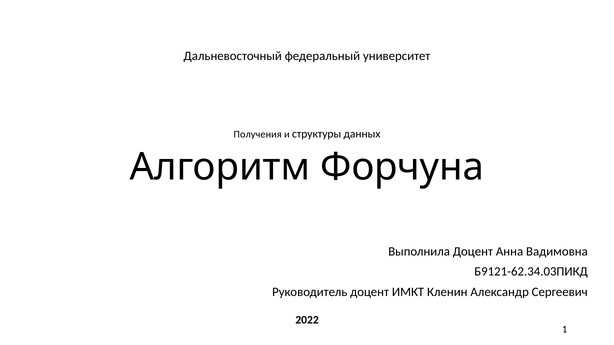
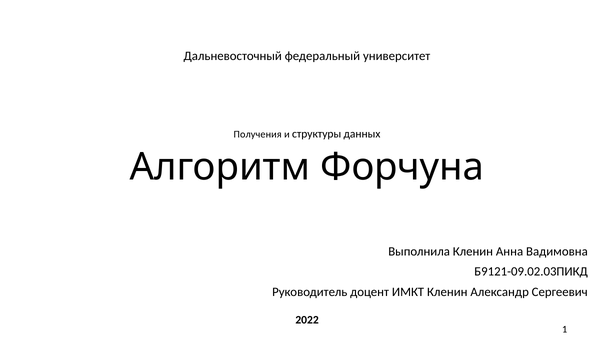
Выполнила Доцент: Доцент -> Кленин
Б9121-62.34.03ПИКД: Б9121-62.34.03ПИКД -> Б9121-09.02.03ПИКД
